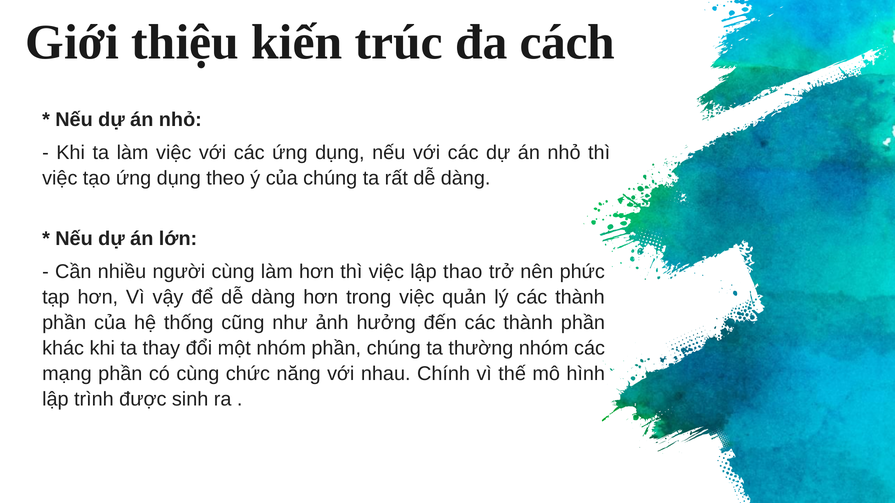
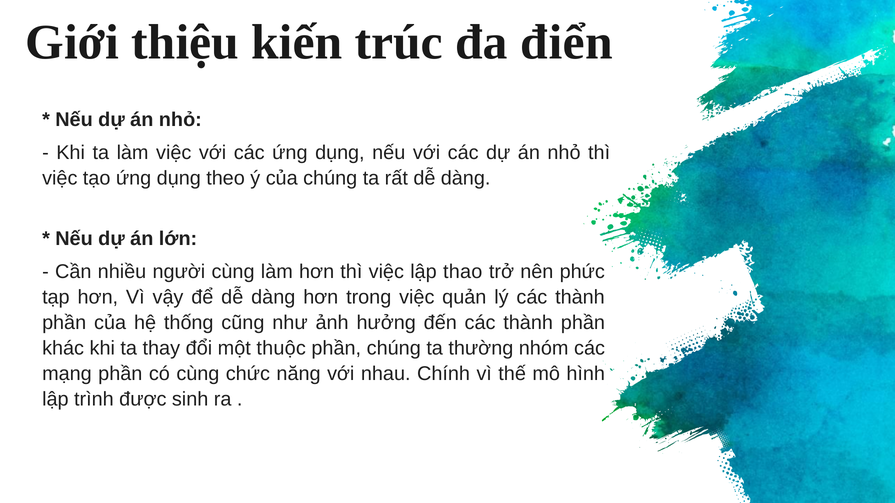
cách: cách -> điển
một nhóm: nhóm -> thuộc
